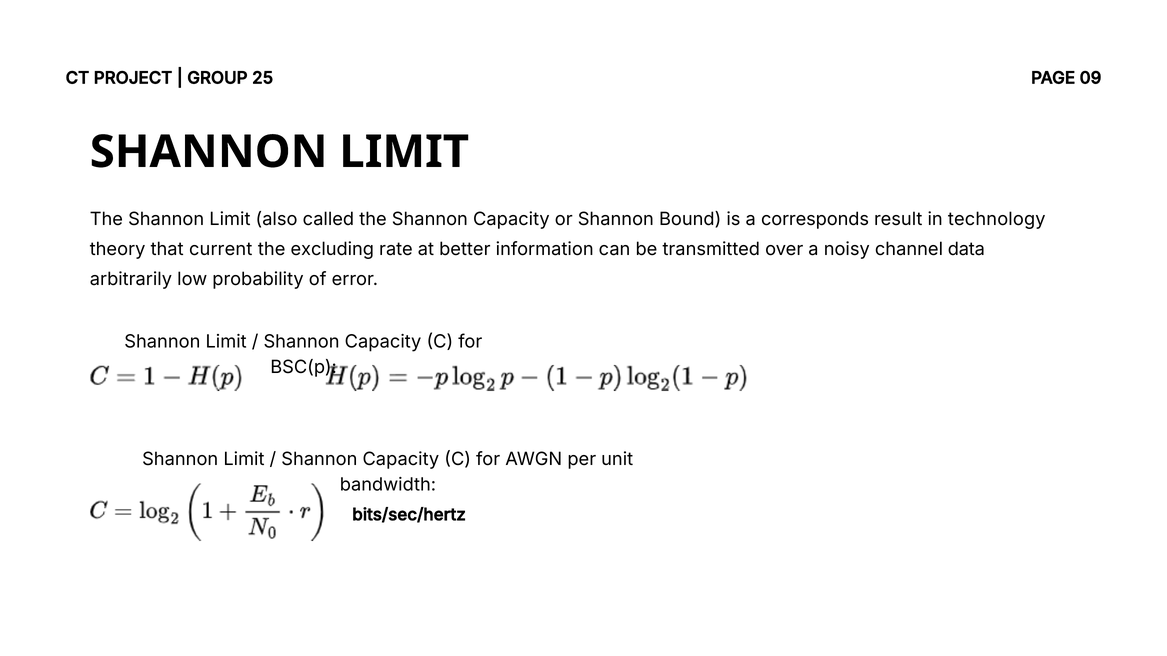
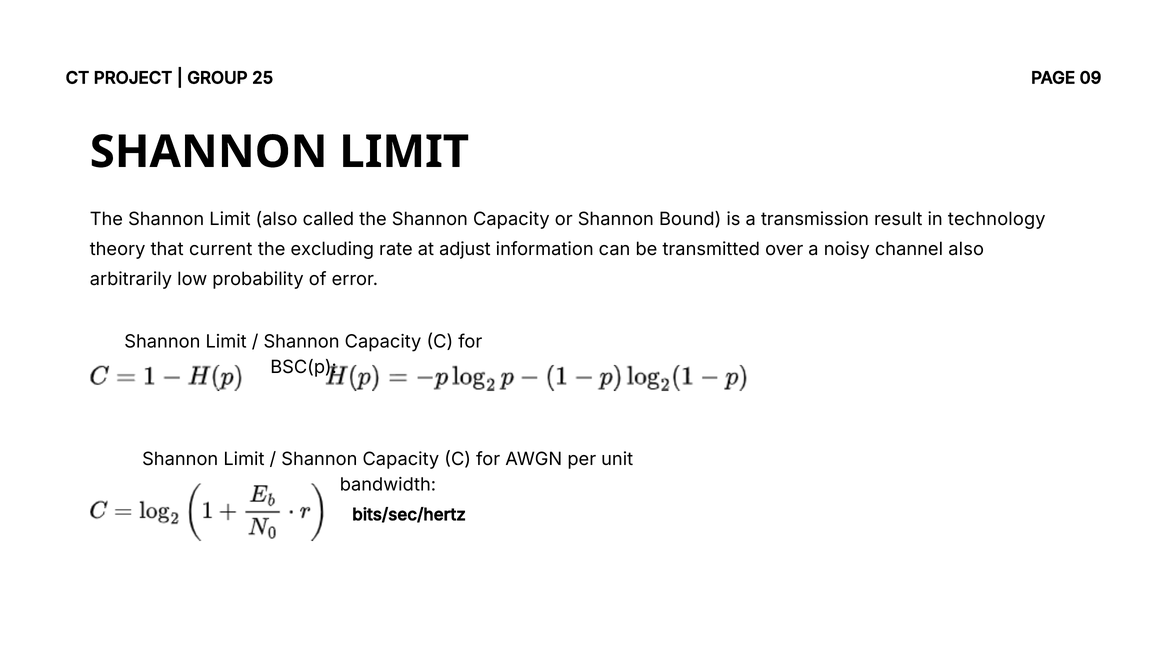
corresponds: corresponds -> transmission
better: better -> adjust
channel data: data -> also
